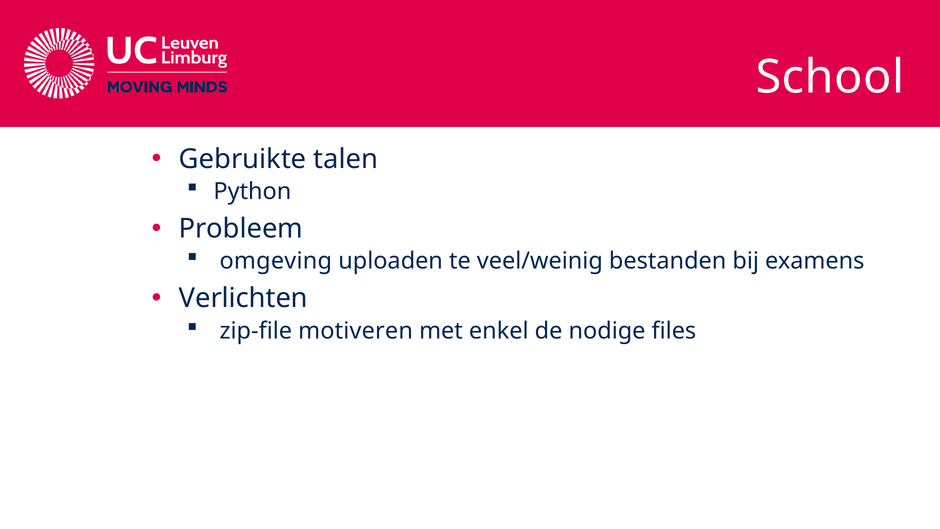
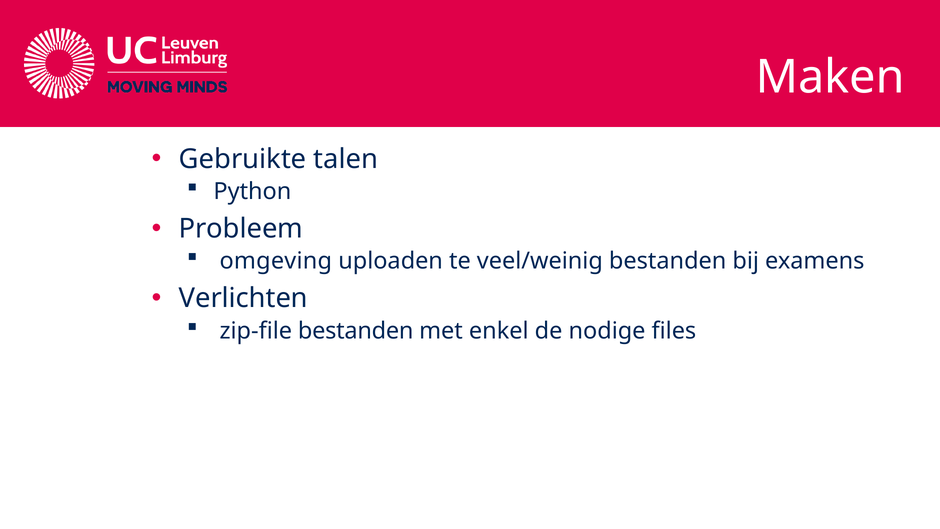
School: School -> Maken
zip-file motiveren: motiveren -> bestanden
